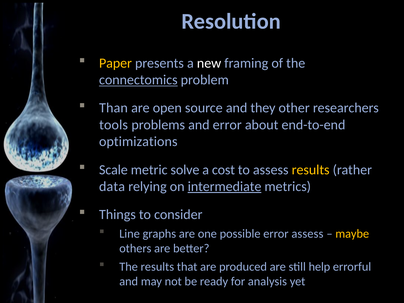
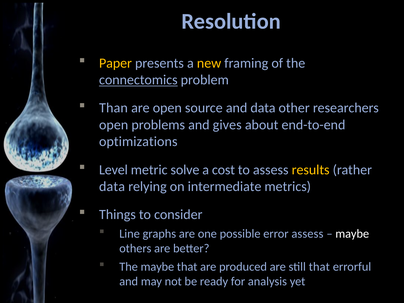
new colour: white -> yellow
and they: they -> data
tools at (114, 125): tools -> open
and error: error -> gives
Scale: Scale -> Level
intermediate underline: present -> none
maybe at (352, 234) colour: yellow -> white
The results: results -> maybe
still help: help -> that
